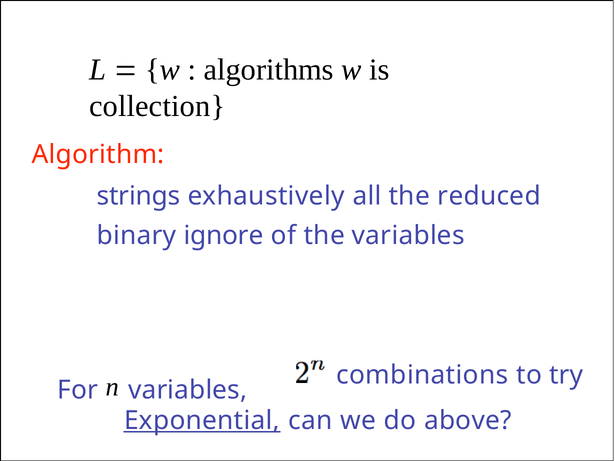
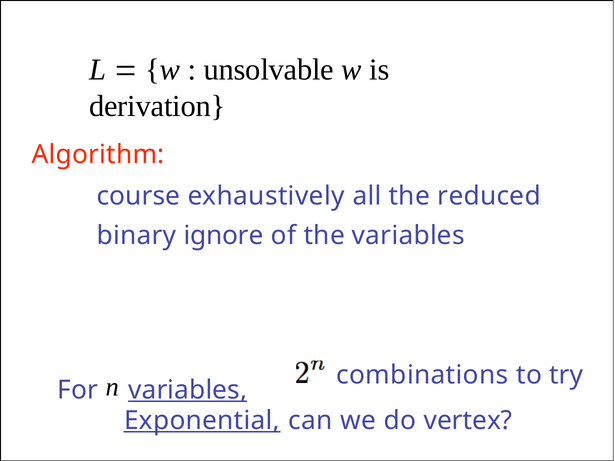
algorithms: algorithms -> unsolvable
collection: collection -> derivation
strings: strings -> course
variables at (188, 390) underline: none -> present
above: above -> vertex
